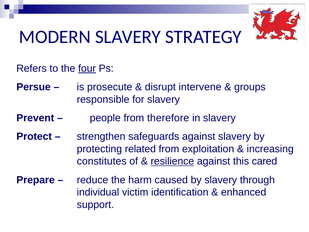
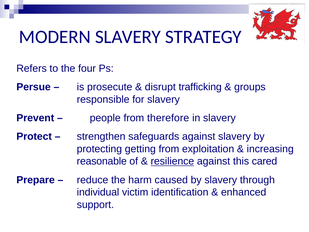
four underline: present -> none
intervene: intervene -> trafficking
related: related -> getting
constitutes: constitutes -> reasonable
